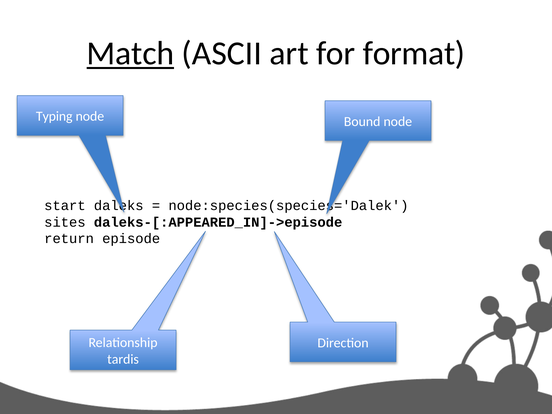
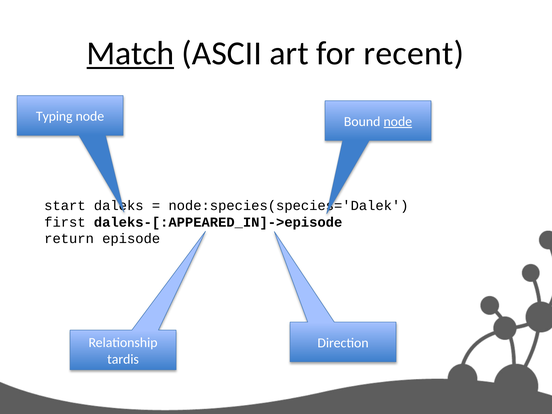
format: format -> recent
node at (398, 122) underline: none -> present
sites: sites -> first
